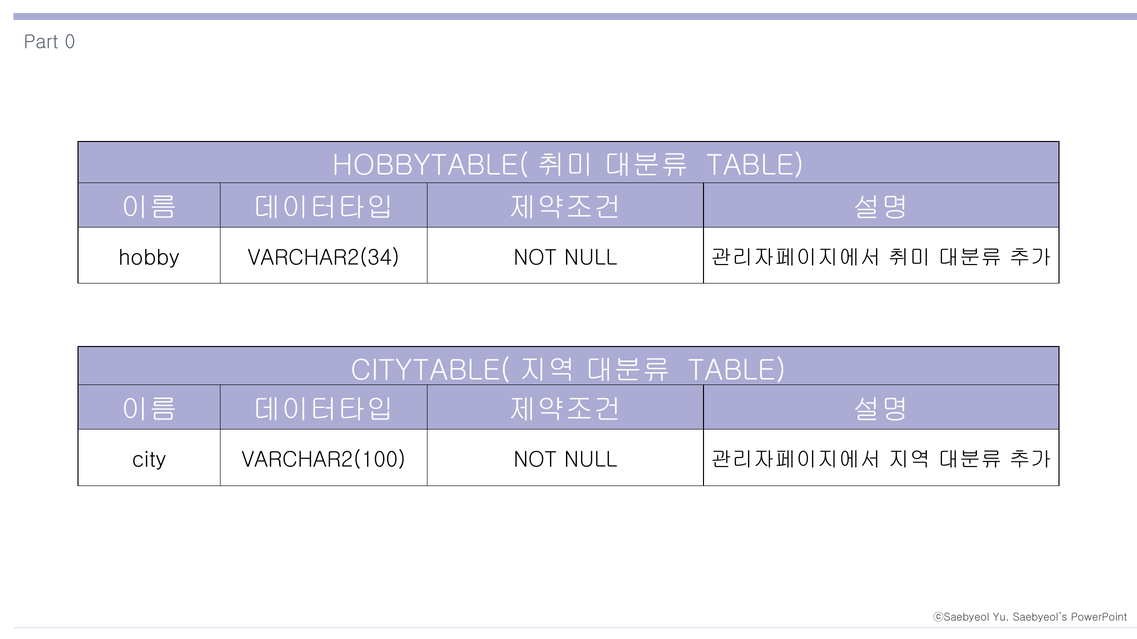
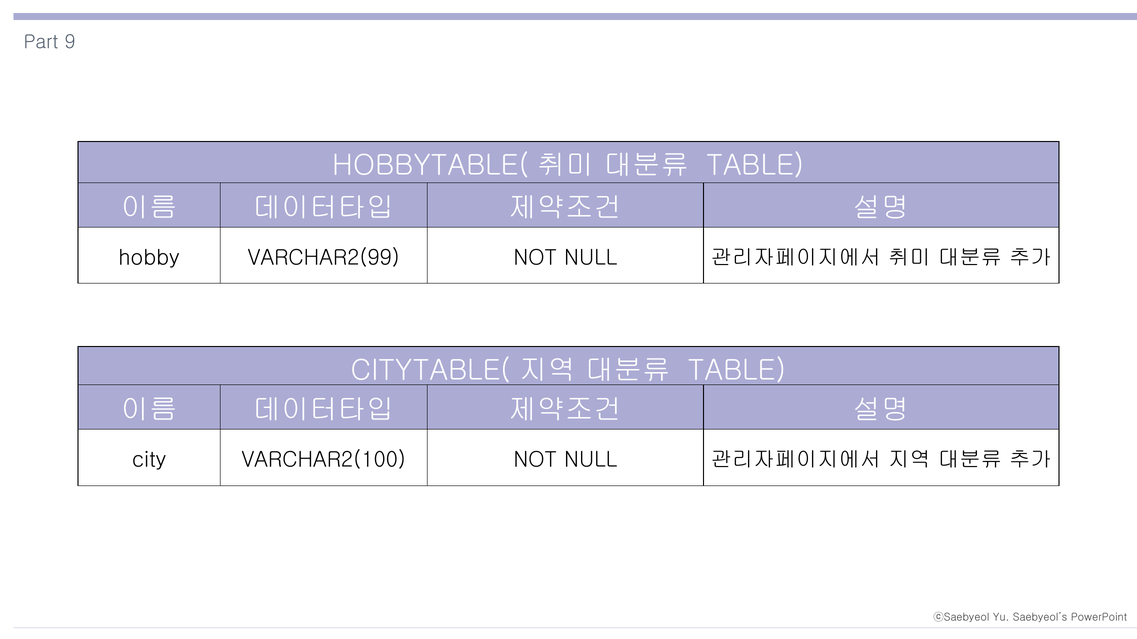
0: 0 -> 9
VARCHAR2(34: VARCHAR2(34 -> VARCHAR2(99
